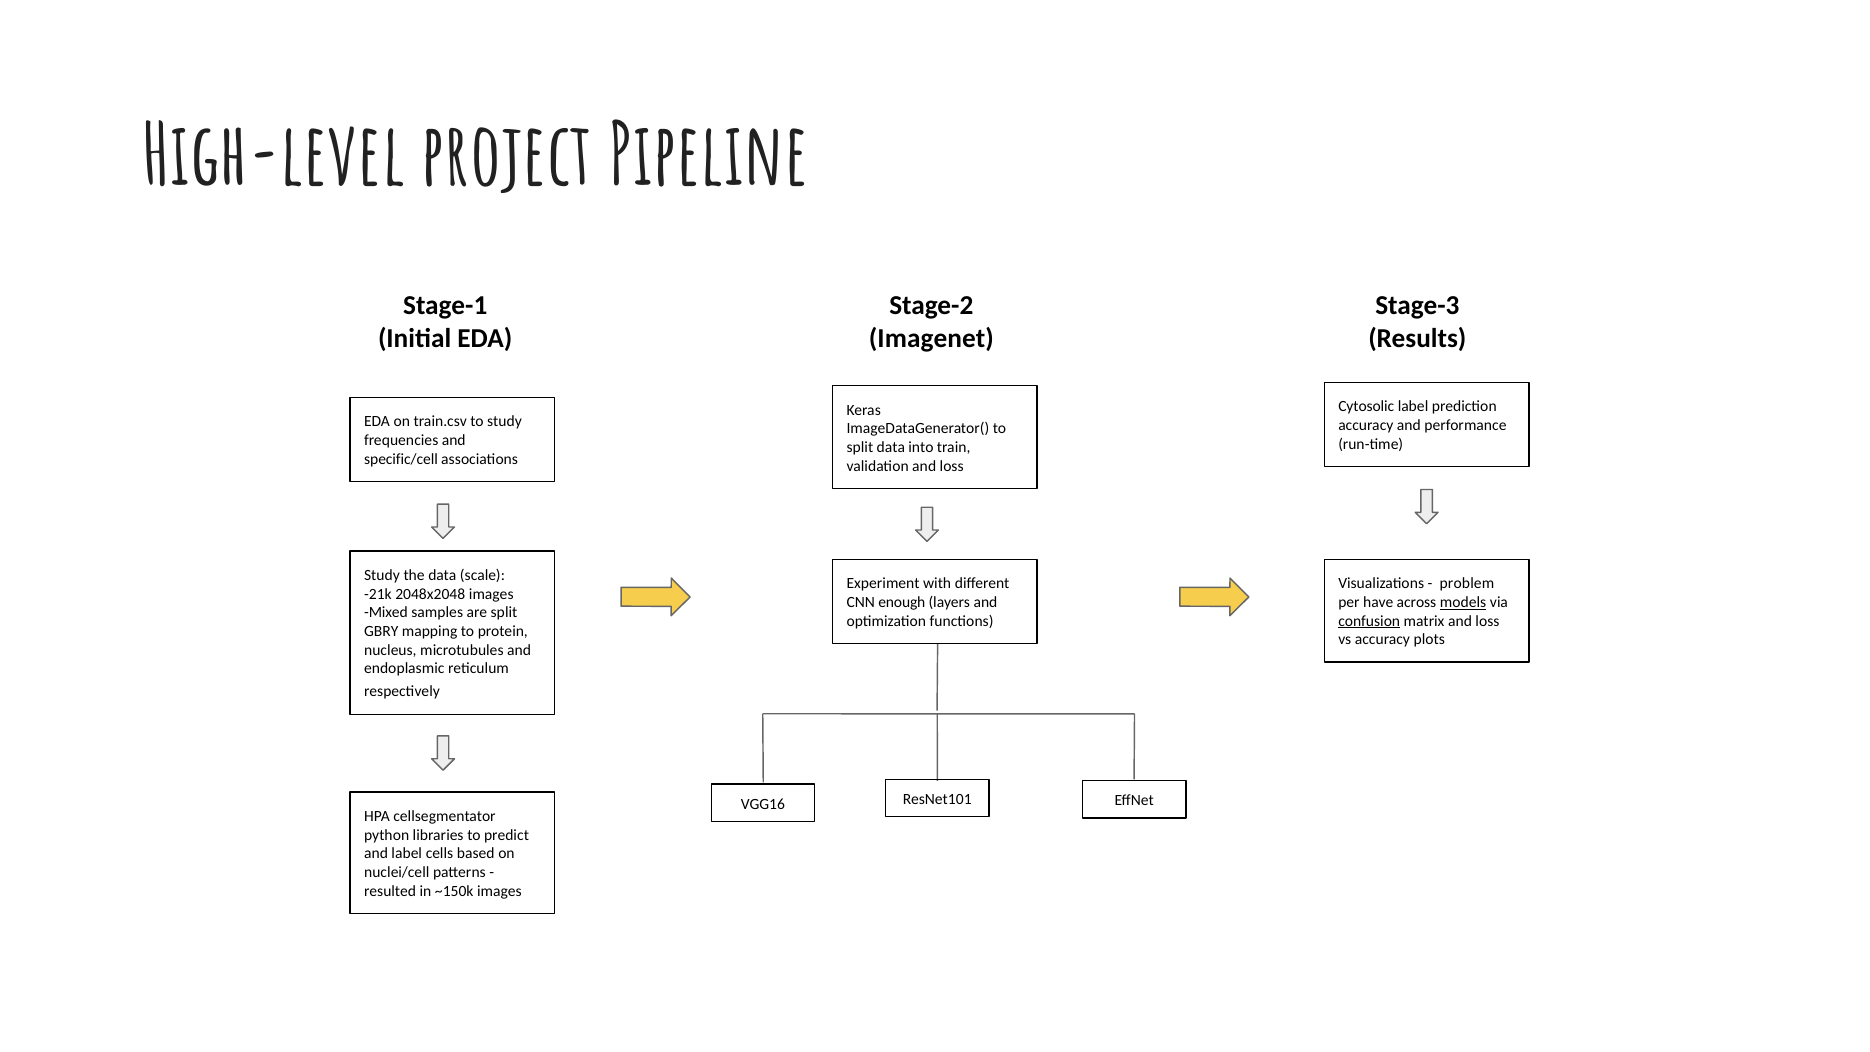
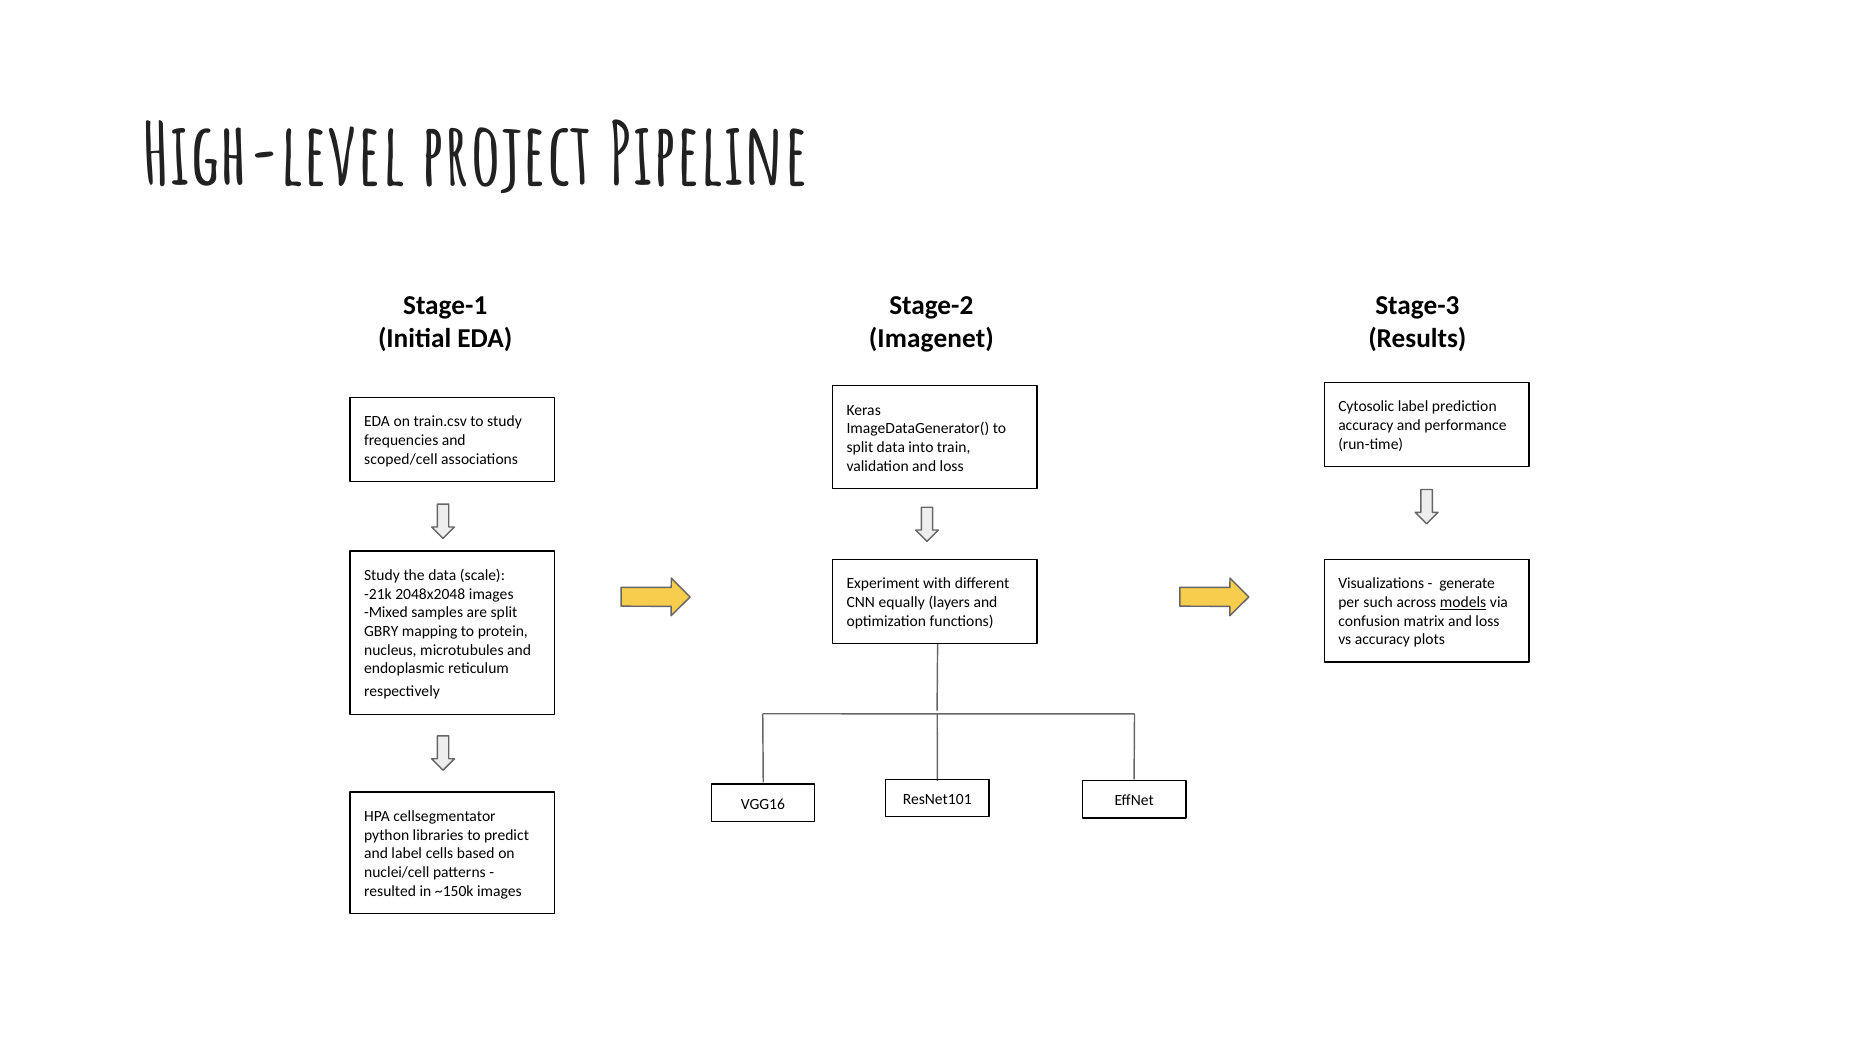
specific/cell: specific/cell -> scoped/cell
problem: problem -> generate
enough: enough -> equally
have: have -> such
confusion underline: present -> none
